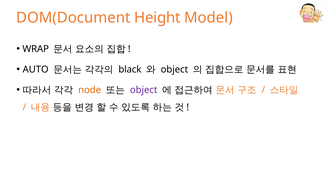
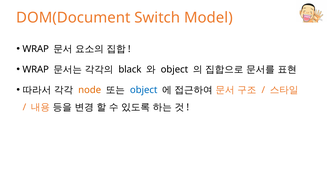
Height: Height -> Switch
AUTO at (36, 69): AUTO -> WRAP
object at (144, 90) colour: purple -> blue
